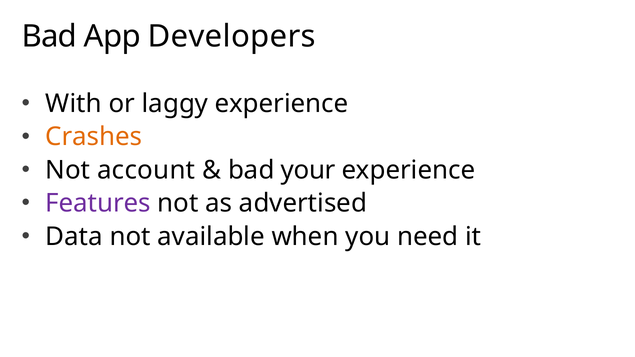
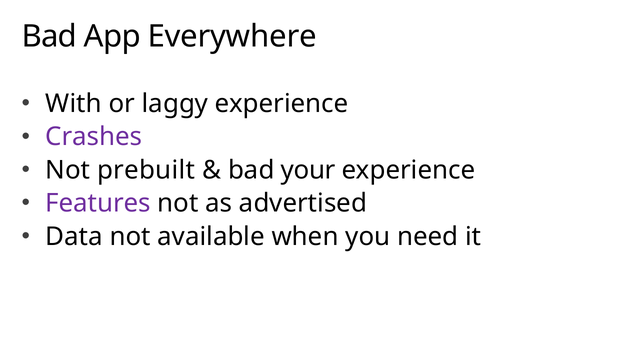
Developers: Developers -> Everywhere
Crashes colour: orange -> purple
account: account -> prebuilt
